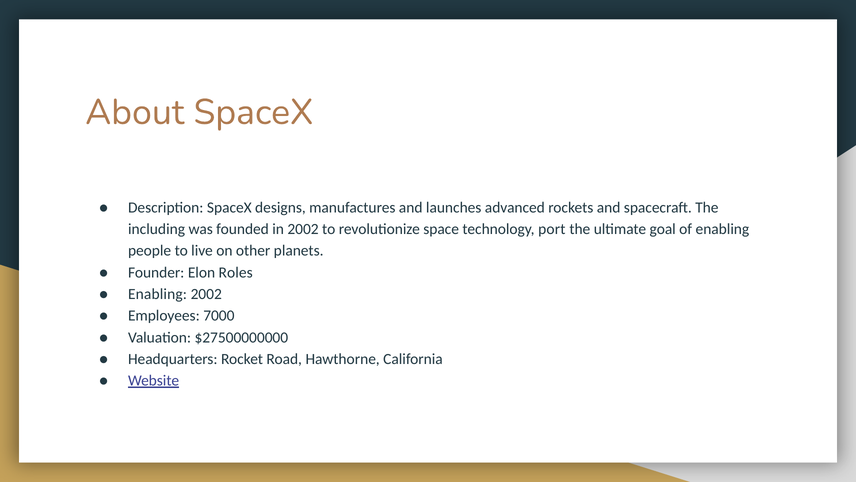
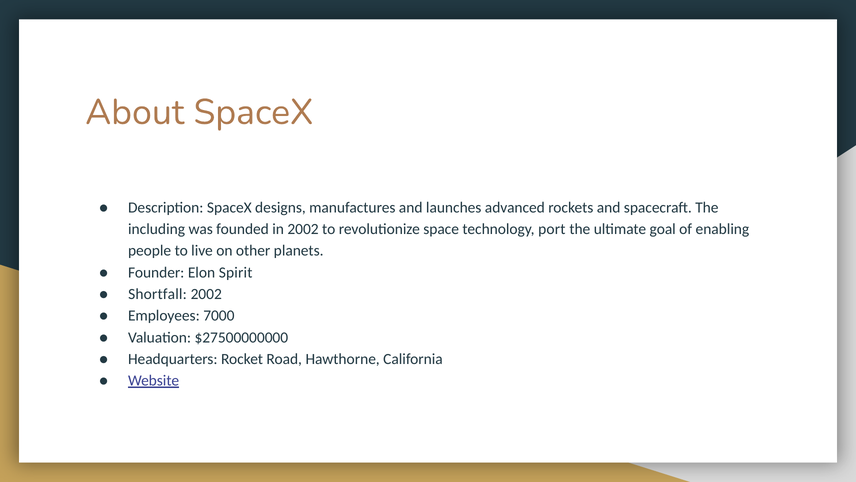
Roles: Roles -> Spirit
Enabling at (157, 294): Enabling -> Shortfall
